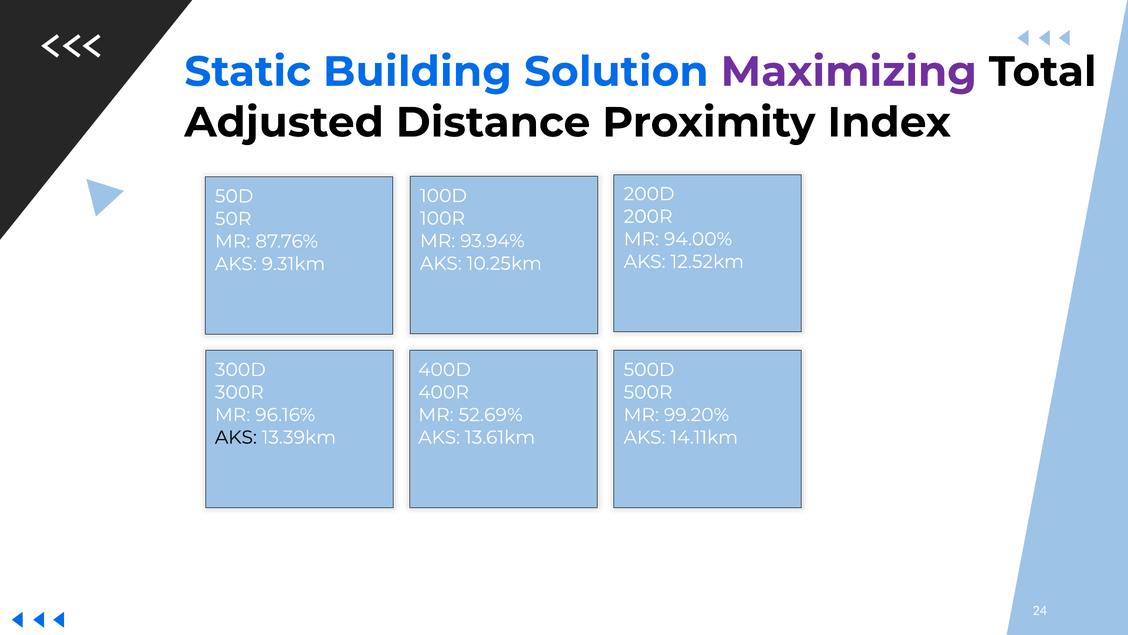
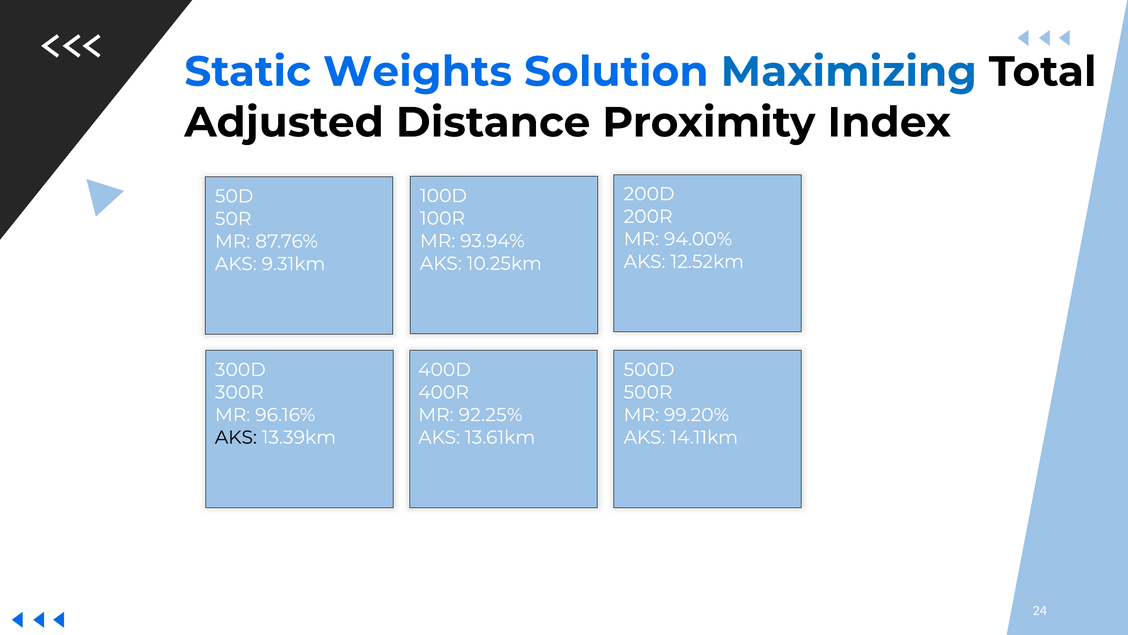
Building: Building -> Weights
Maximizing colour: purple -> blue
52.69%: 52.69% -> 92.25%
